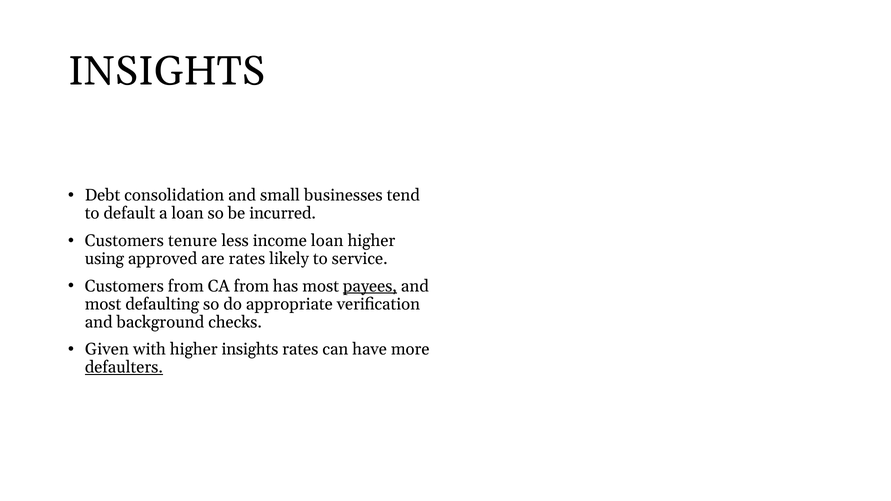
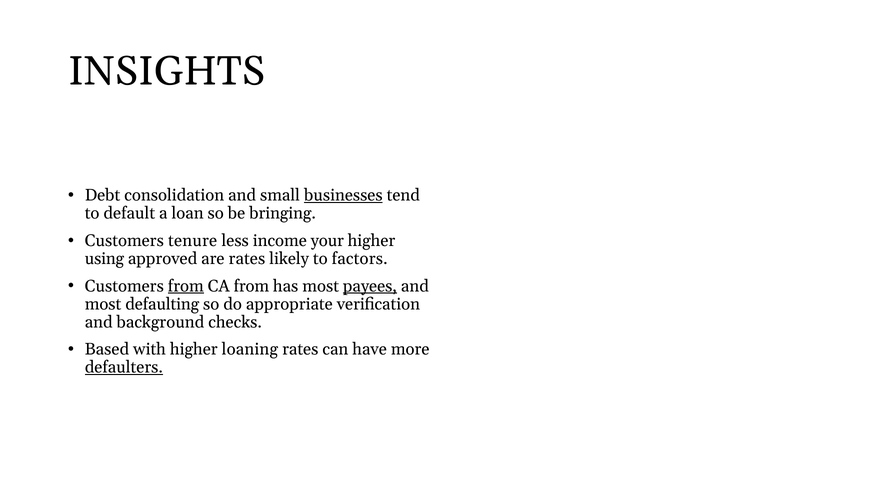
businesses underline: none -> present
incurred: incurred -> bringing
income loan: loan -> your
service: service -> factors
from at (186, 286) underline: none -> present
Given: Given -> Based
higher insights: insights -> loaning
